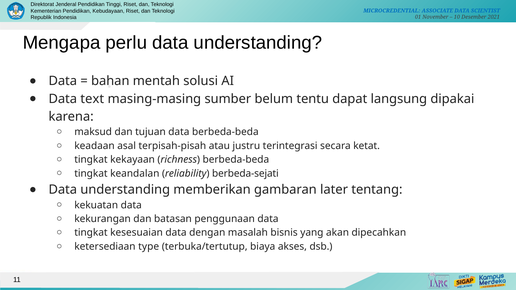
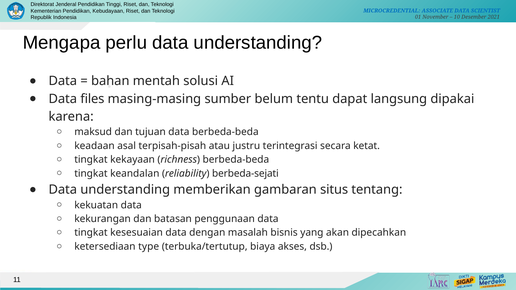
text: text -> files
later: later -> situs
